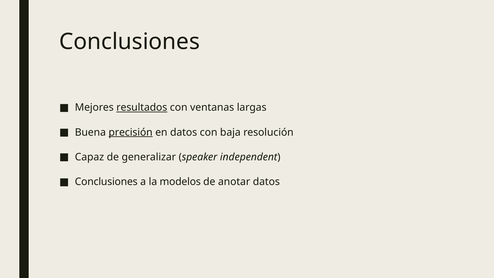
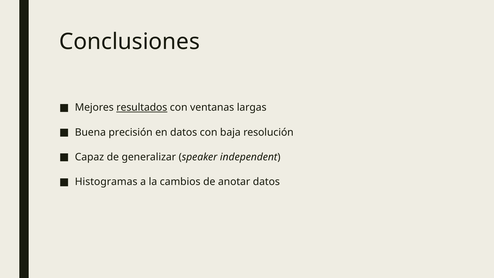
precisión underline: present -> none
Conclusiones at (106, 182): Conclusiones -> Histogramas
modelos: modelos -> cambios
